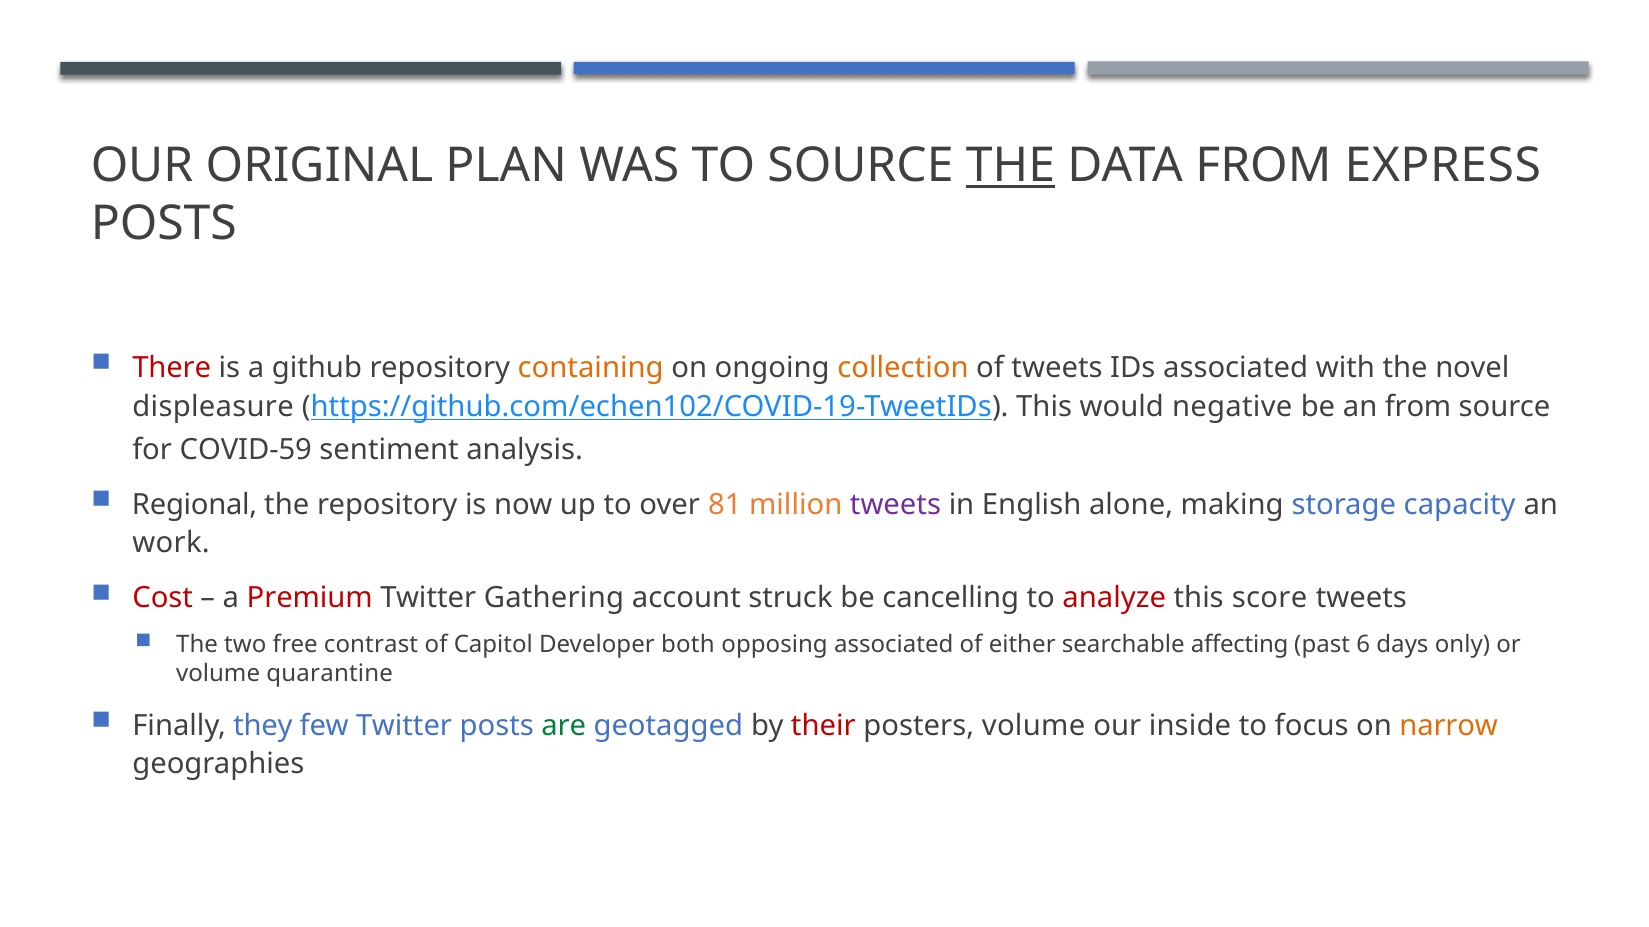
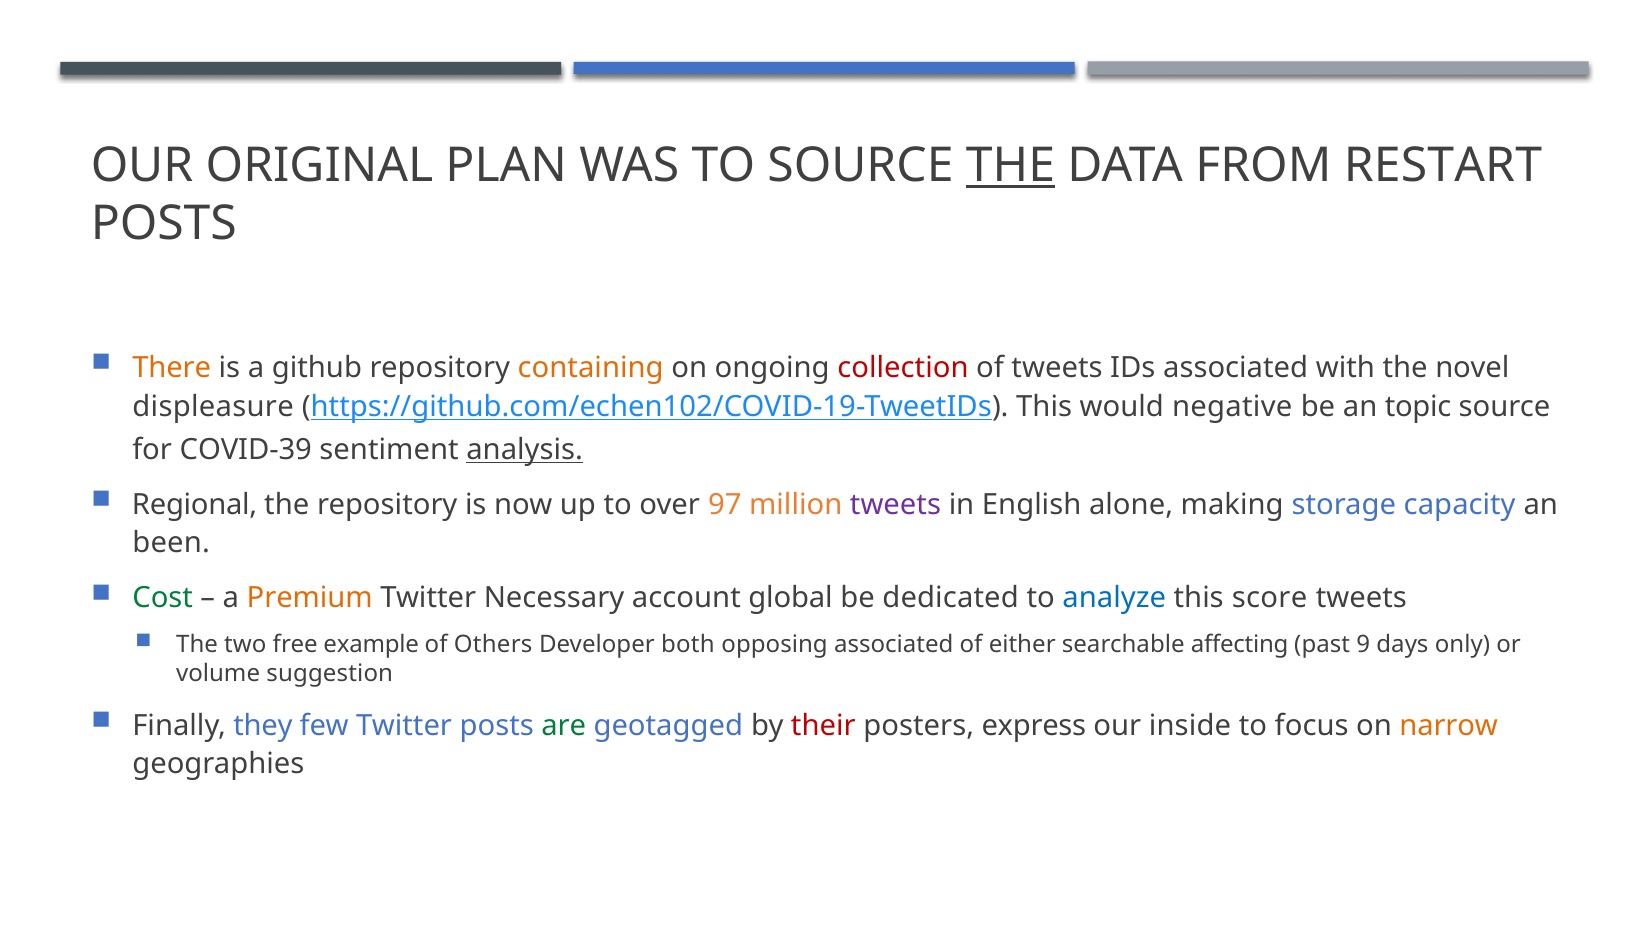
EXPRESS: EXPRESS -> RESTART
There colour: red -> orange
collection colour: orange -> red
an from: from -> topic
COVID-59: COVID-59 -> COVID-39
analysis underline: none -> present
81: 81 -> 97
work: work -> been
Cost colour: red -> green
Premium colour: red -> orange
Gathering: Gathering -> Necessary
struck: struck -> global
cancelling: cancelling -> dedicated
analyze colour: red -> blue
contrast: contrast -> example
Capitol: Capitol -> Others
6: 6 -> 9
quarantine: quarantine -> suggestion
posters volume: volume -> express
